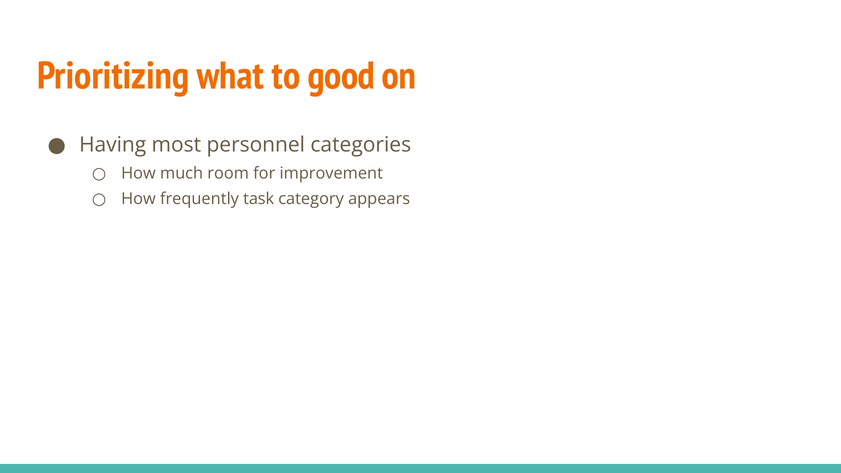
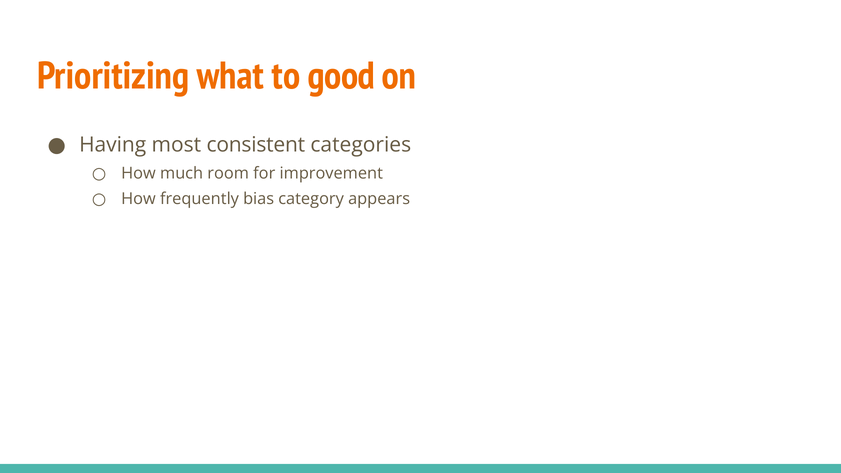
personnel: personnel -> consistent
task: task -> bias
